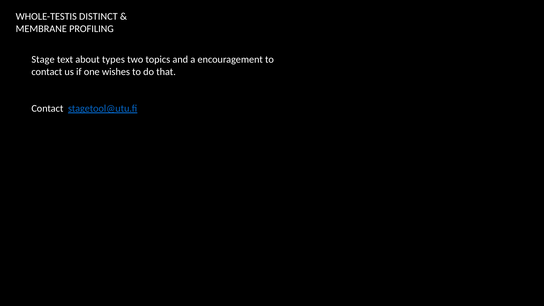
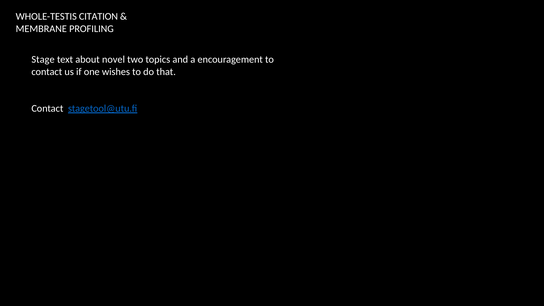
DISTINCT: DISTINCT -> CITATION
types: types -> novel
